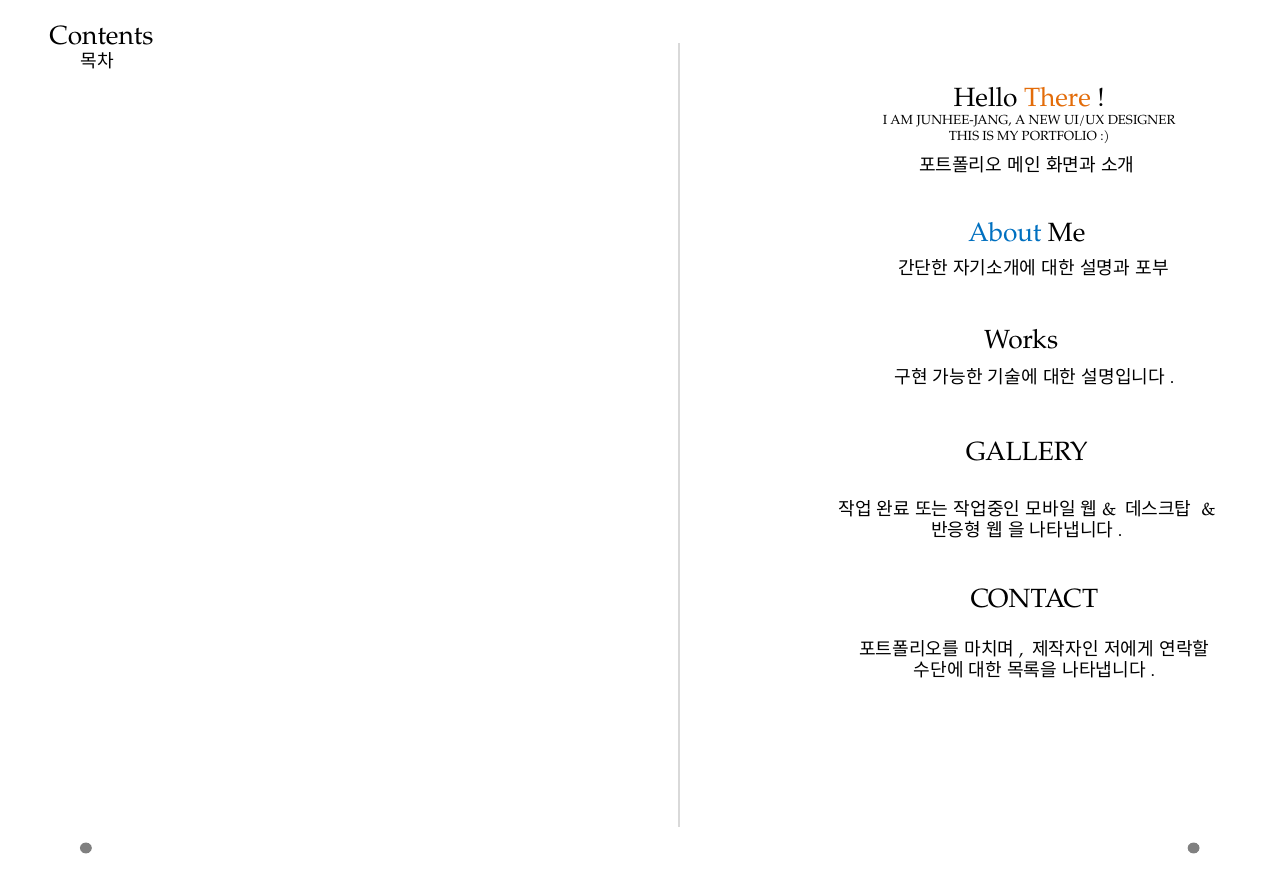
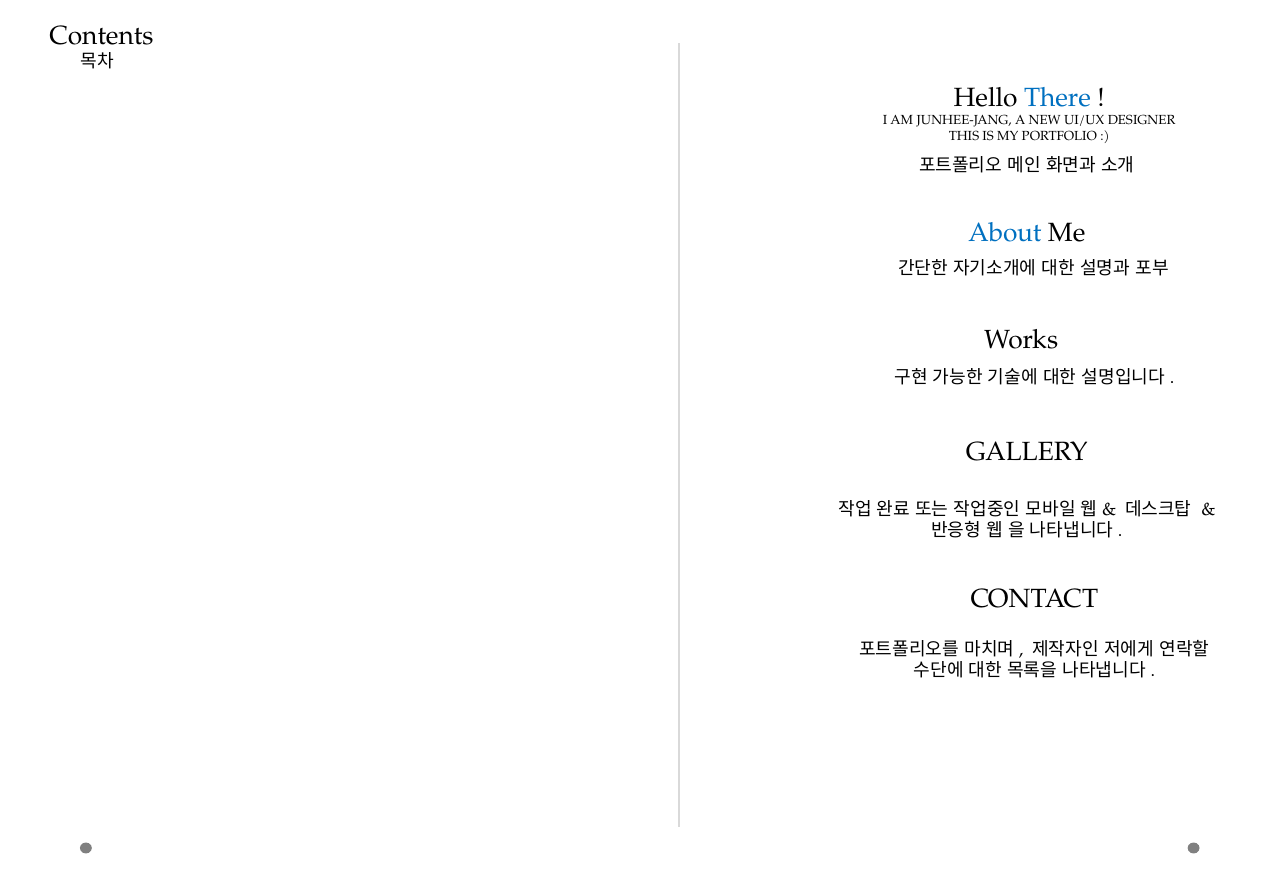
There colour: orange -> blue
